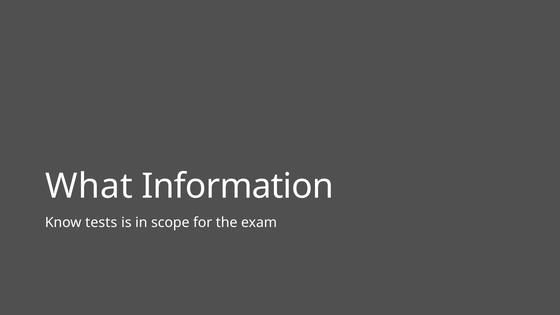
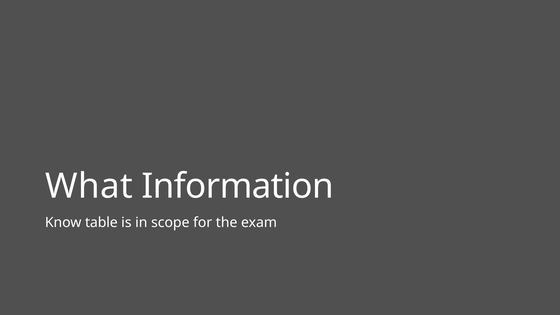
tests: tests -> table
